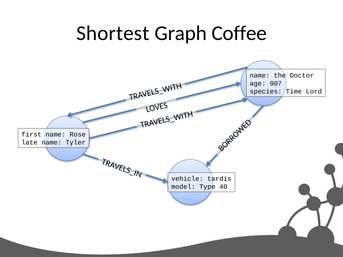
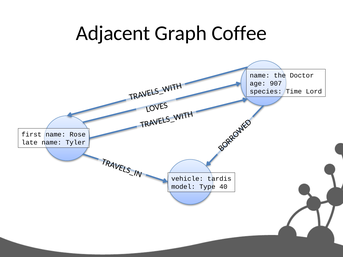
Shortest: Shortest -> Adjacent
